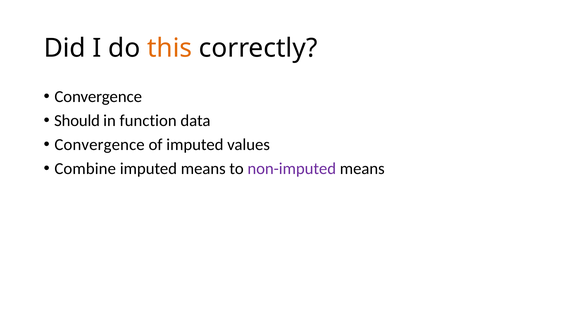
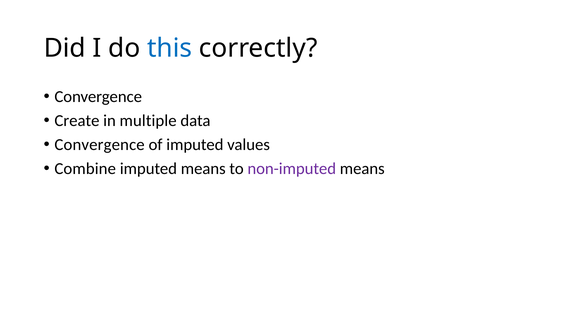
this colour: orange -> blue
Should: Should -> Create
function: function -> multiple
